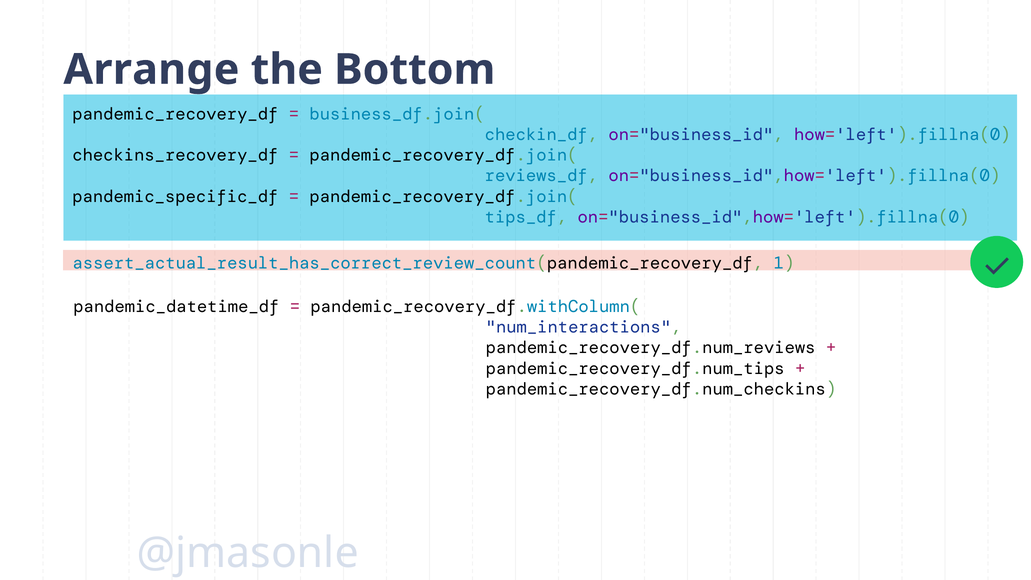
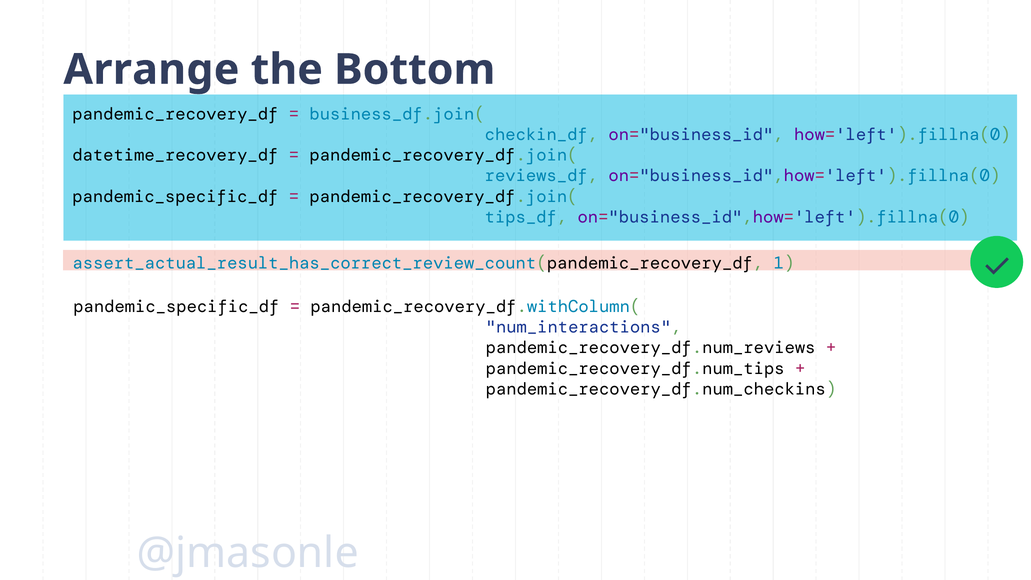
checkins_recovery_df: checkins_recovery_df -> datetime_recovery_df
pandemic_datetime_df at (176, 307): pandemic_datetime_df -> pandemic_specific_df
